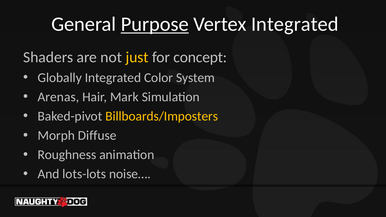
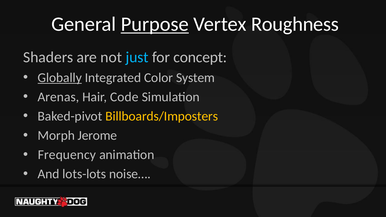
Vertex Integrated: Integrated -> Roughness
just colour: yellow -> light blue
Globally underline: none -> present
Mark: Mark -> Code
Diffuse: Diffuse -> Jerome
Roughness: Roughness -> Frequency
